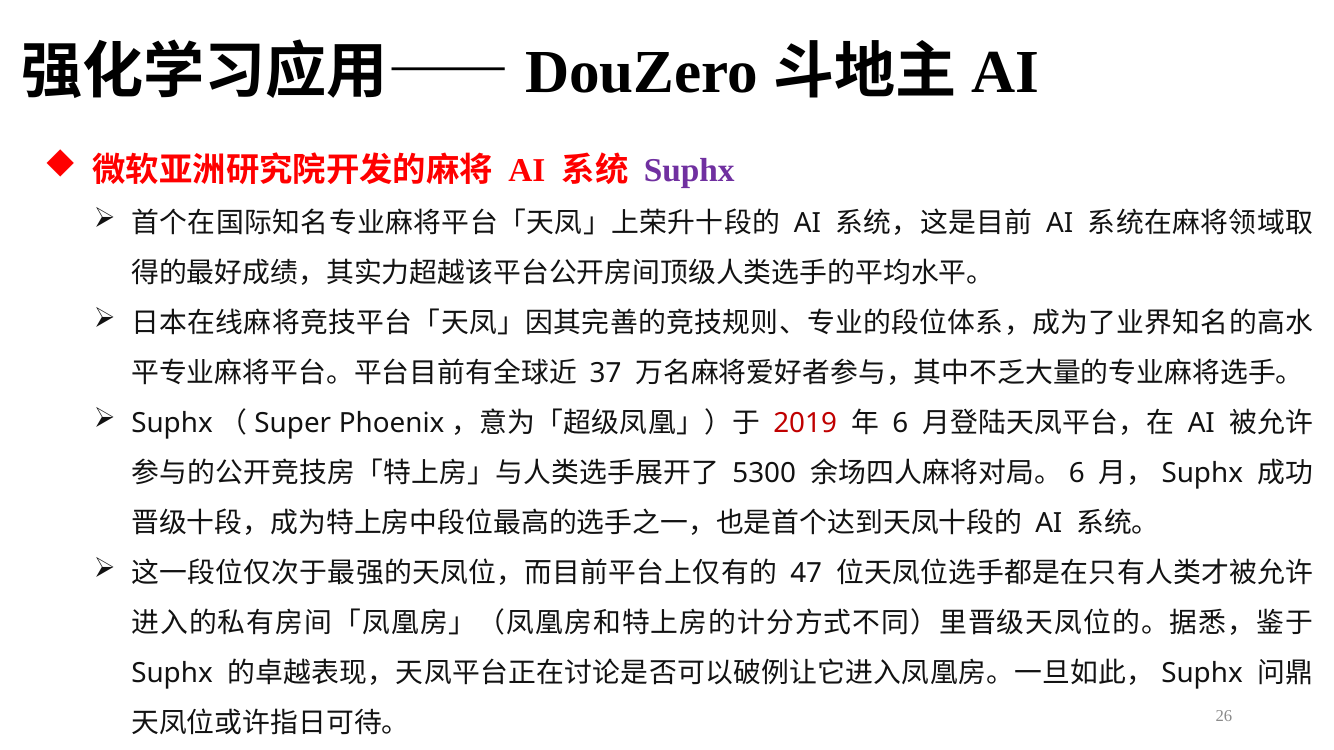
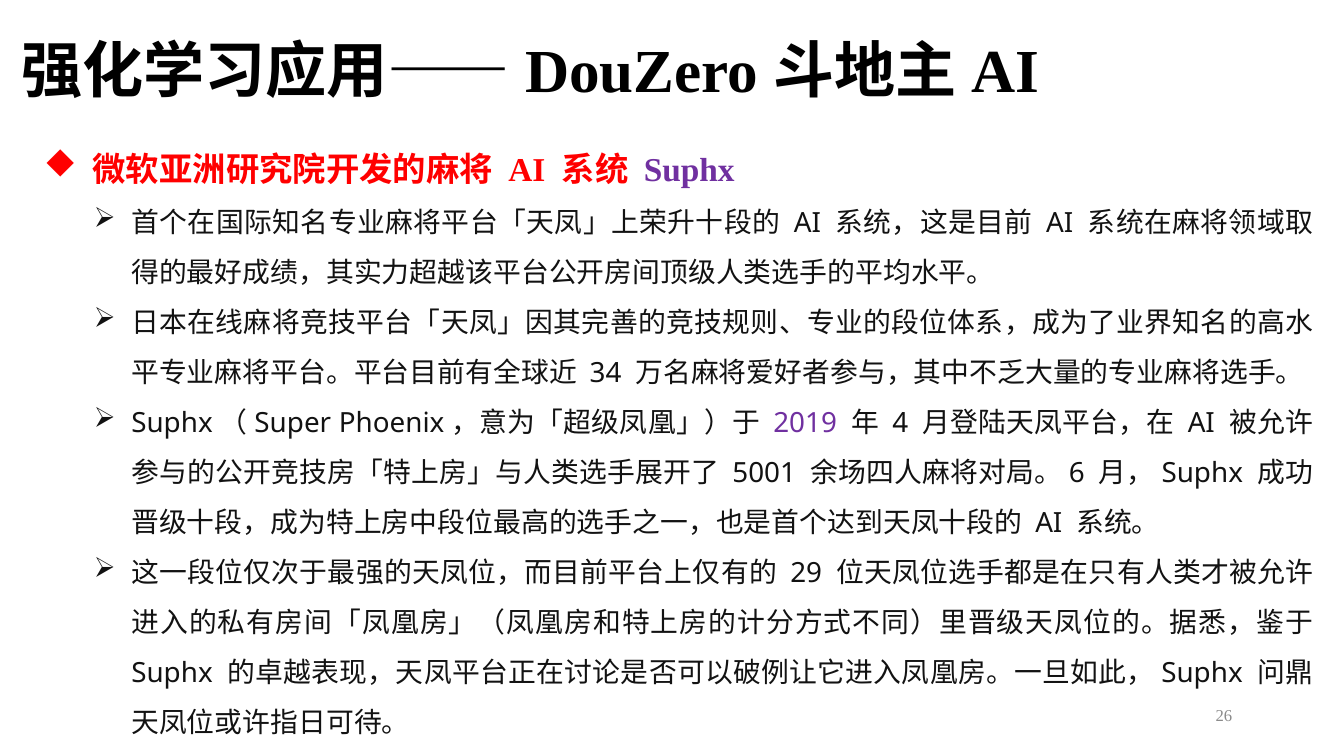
37: 37 -> 34
2019 colour: red -> purple
6 at (900, 423): 6 -> 4
5300: 5300 -> 5001
47: 47 -> 29
